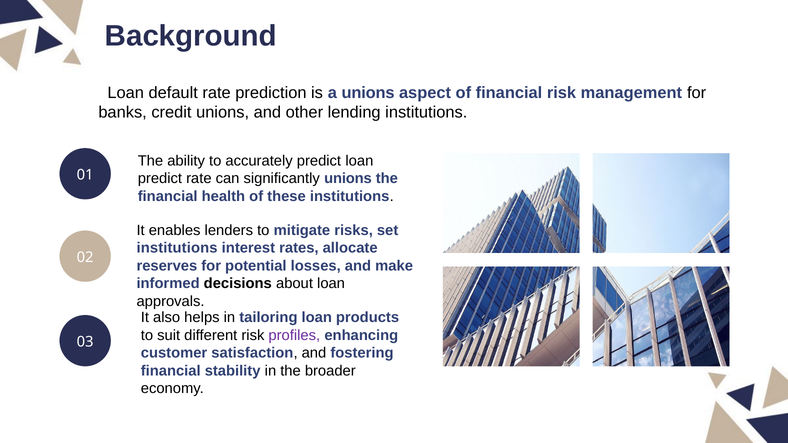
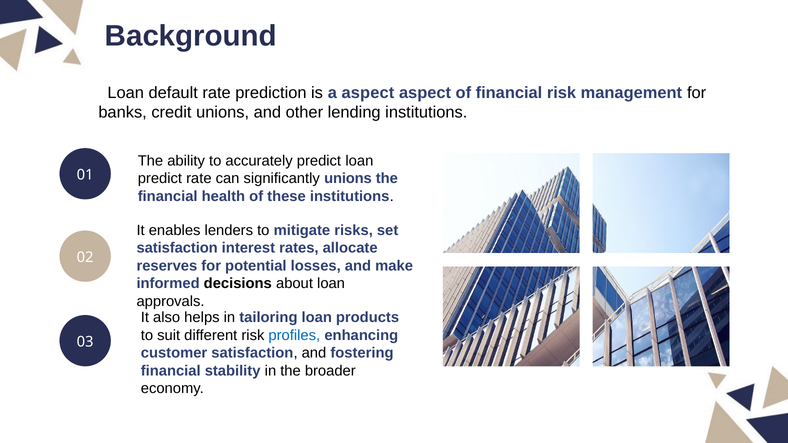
a unions: unions -> aspect
institutions at (177, 248): institutions -> satisfaction
profiles colour: purple -> blue
